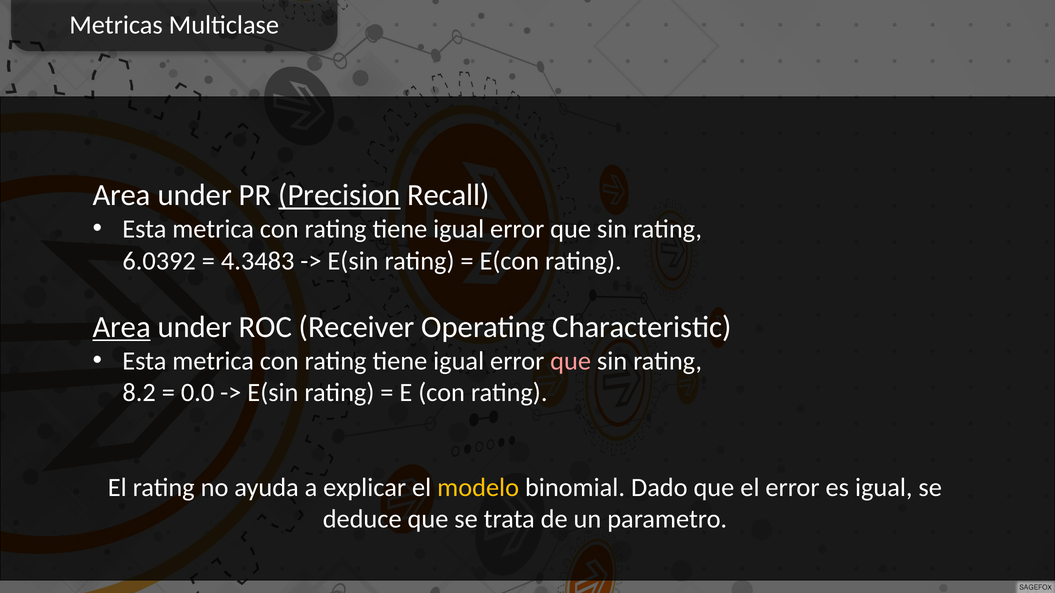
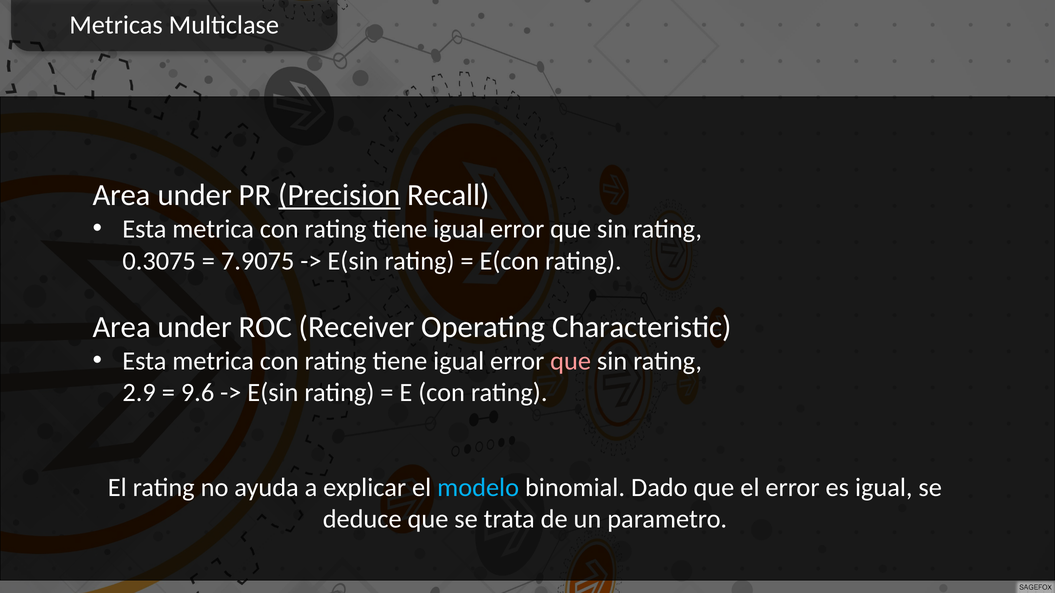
6.0392: 6.0392 -> 0.3075
4.3483: 4.3483 -> 7.9075
Area at (122, 327) underline: present -> none
8.2: 8.2 -> 2.9
0.0: 0.0 -> 9.6
modelo colour: yellow -> light blue
